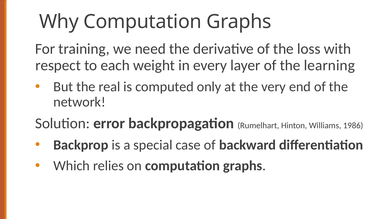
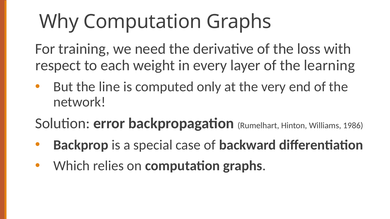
real: real -> line
